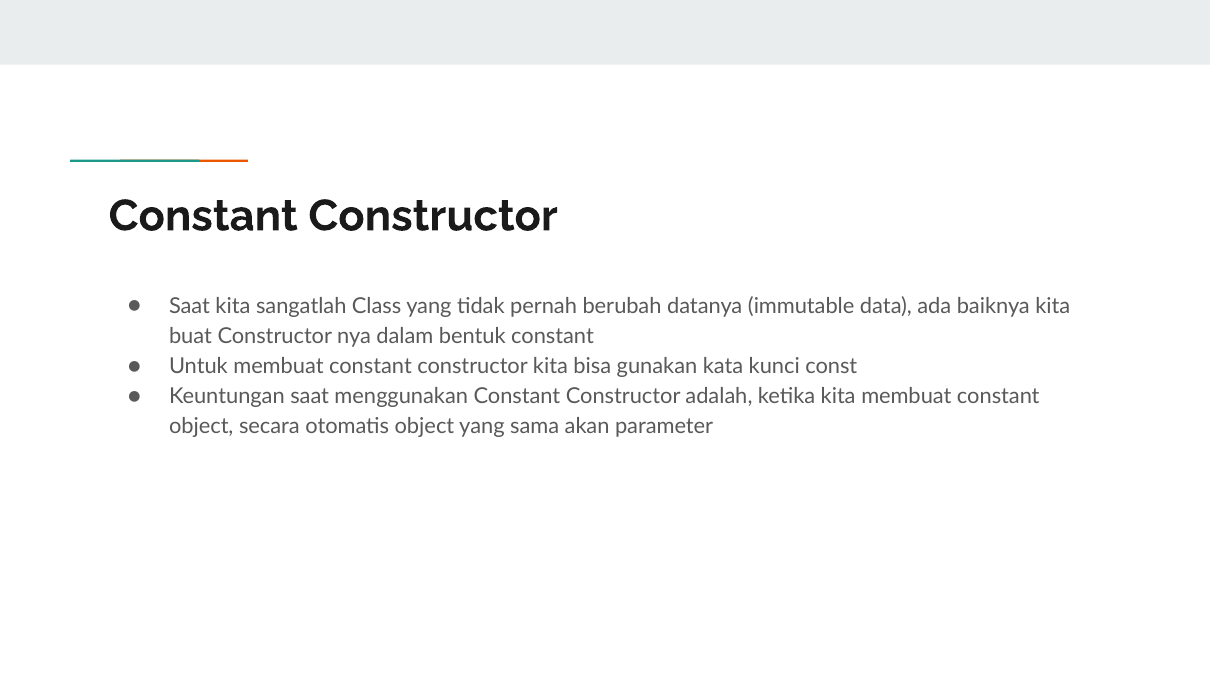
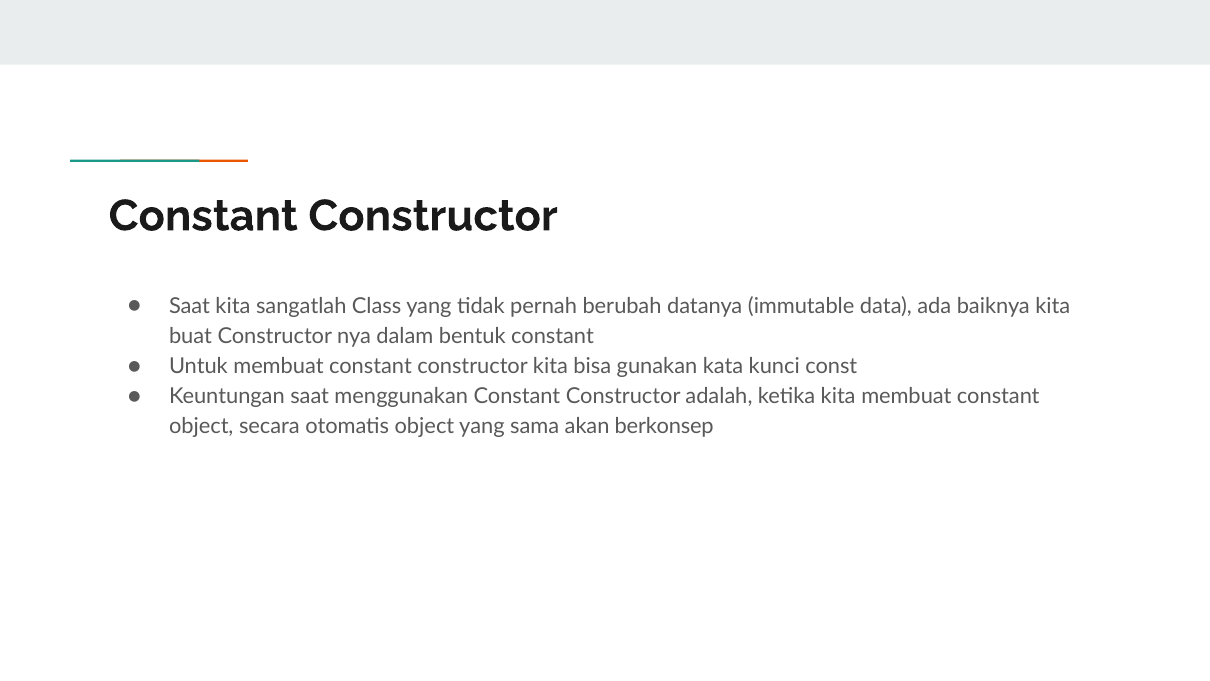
parameter: parameter -> berkonsep
